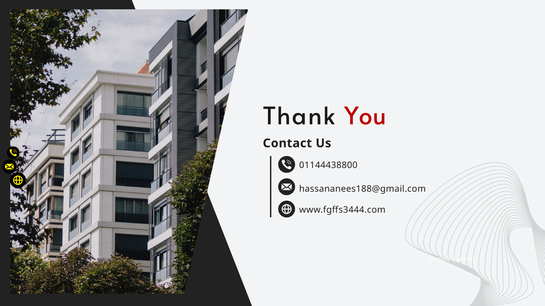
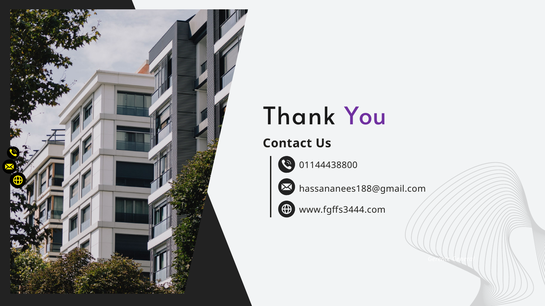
You colour: red -> purple
